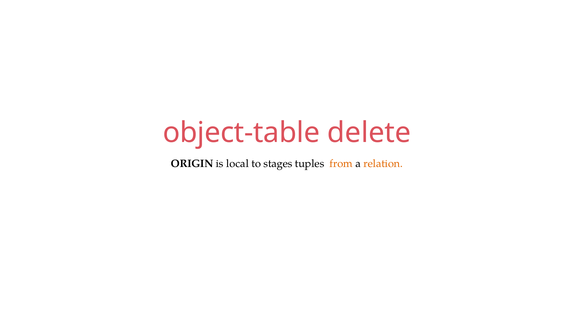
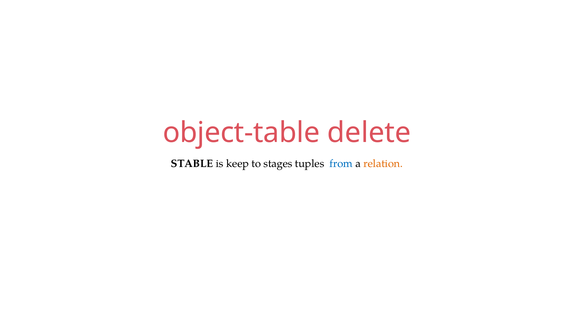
ORIGIN: ORIGIN -> STABLE
local: local -> keep
from colour: orange -> blue
